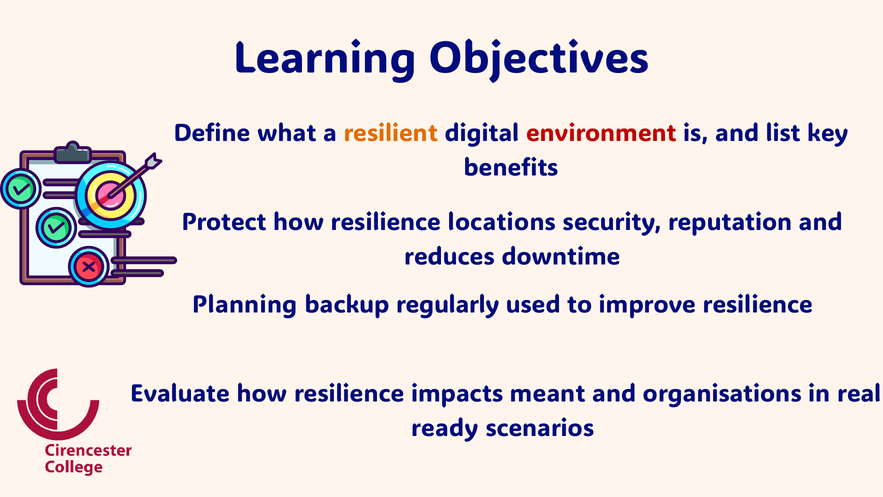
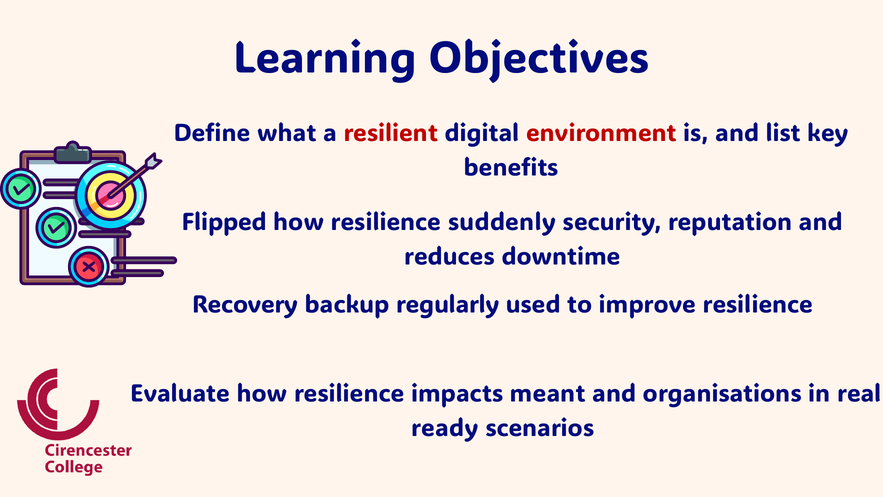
resilient colour: orange -> red
Protect: Protect -> Flipped
locations: locations -> suddenly
Planning: Planning -> Recovery
